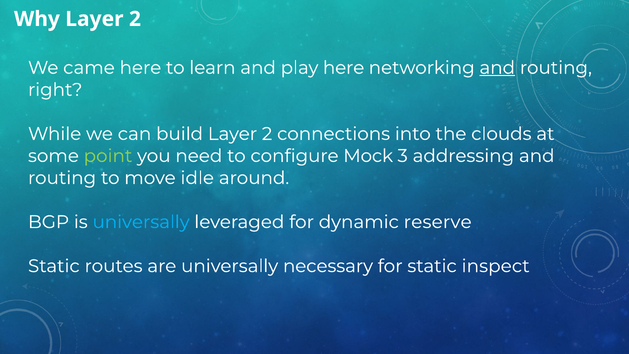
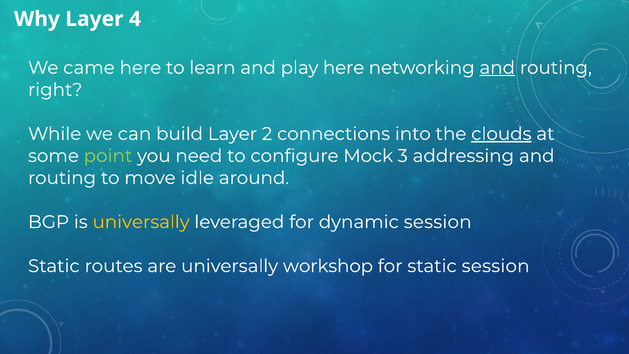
Why Layer 2: 2 -> 4
clouds underline: none -> present
universally at (141, 222) colour: light blue -> yellow
dynamic reserve: reserve -> session
necessary: necessary -> workshop
static inspect: inspect -> session
